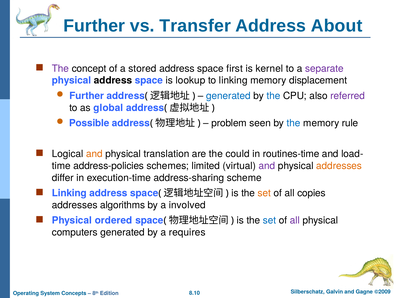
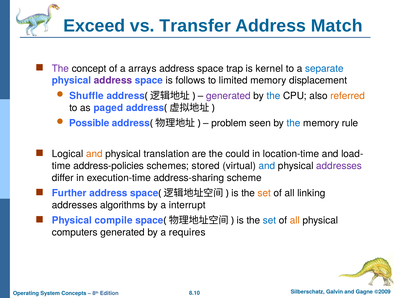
Further at (94, 26): Further -> Exceed
About: About -> Match
stored: stored -> arrays
first: first -> trap
separate colour: purple -> blue
address at (113, 80) colour: black -> purple
lookup: lookup -> follows
to linking: linking -> limited
Further at (87, 96): Further -> Shuffle
generated at (228, 96) colour: blue -> purple
referred colour: purple -> orange
global: global -> paged
routines-time: routines-time -> location-time
limited: limited -> stored
and at (267, 166) colour: purple -> blue
addresses at (339, 166) colour: orange -> purple
Linking at (69, 193): Linking -> Further
copies: copies -> linking
involved: involved -> interrupt
ordered: ordered -> compile
all at (295, 220) colour: purple -> orange
